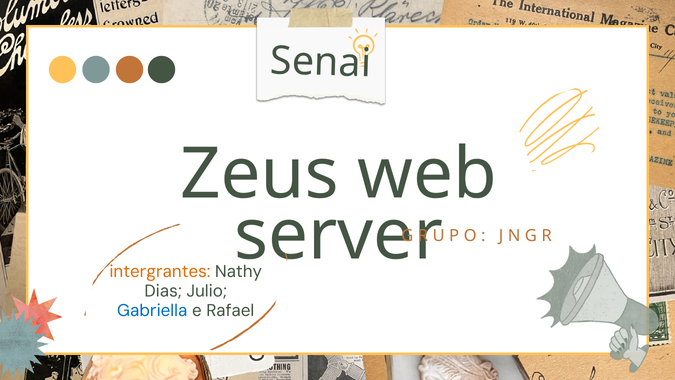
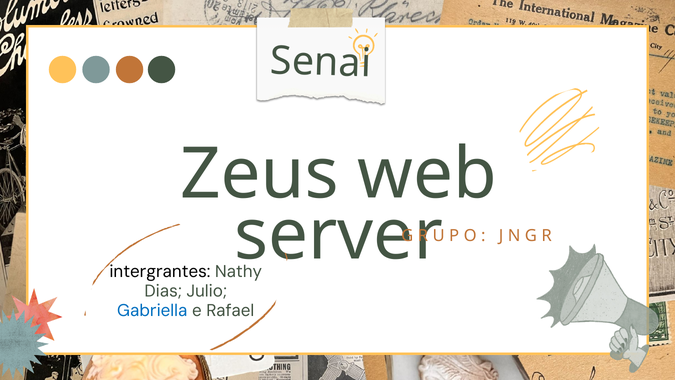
intergrantes colour: orange -> black
